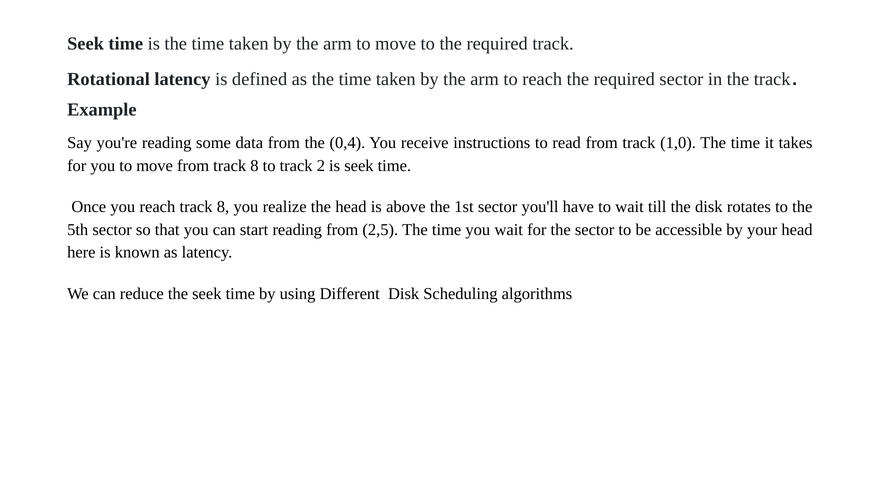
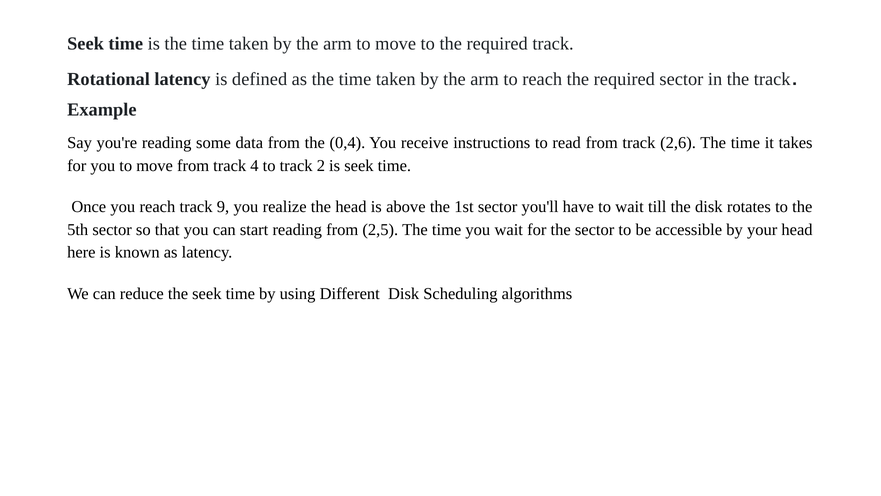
1,0: 1,0 -> 2,6
from track 8: 8 -> 4
reach track 8: 8 -> 9
